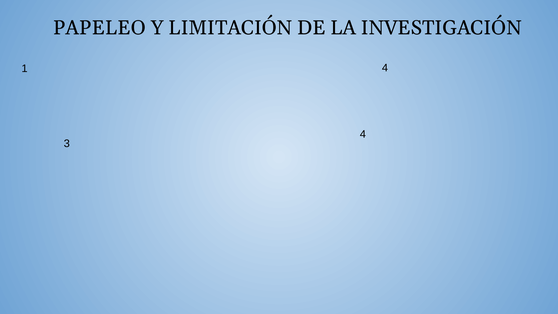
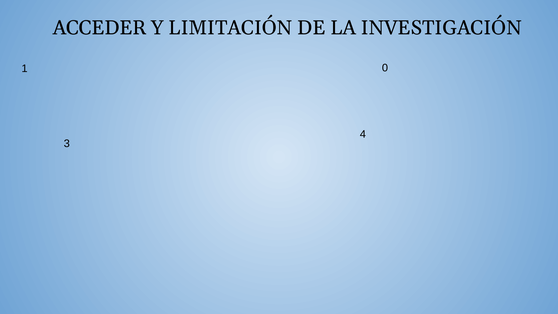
PAPELEO: PAPELEO -> ACCEDER
1 4: 4 -> 0
